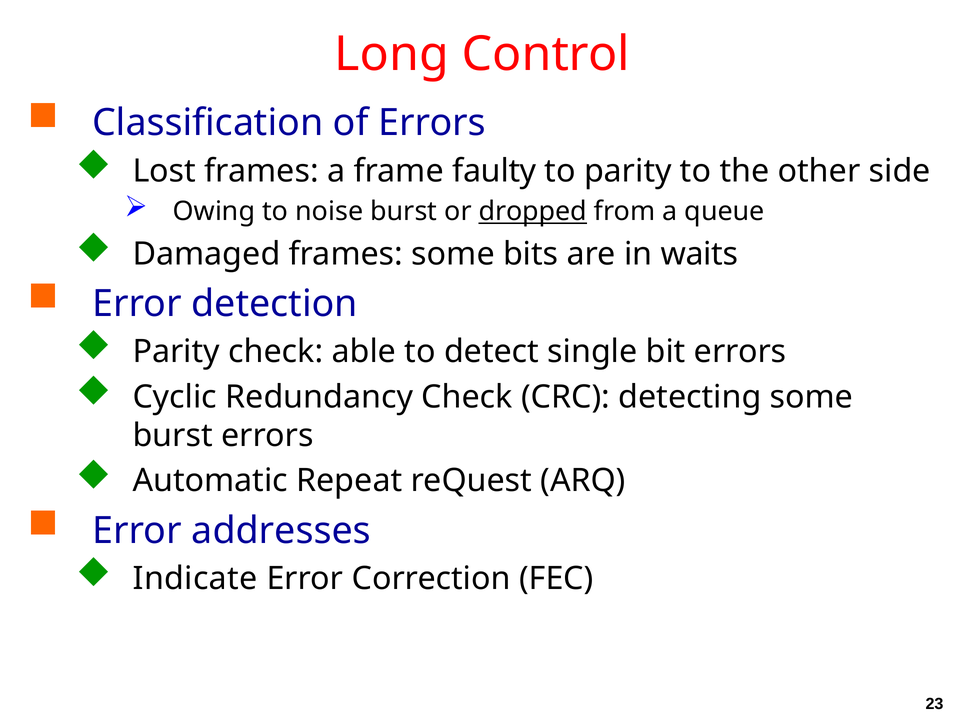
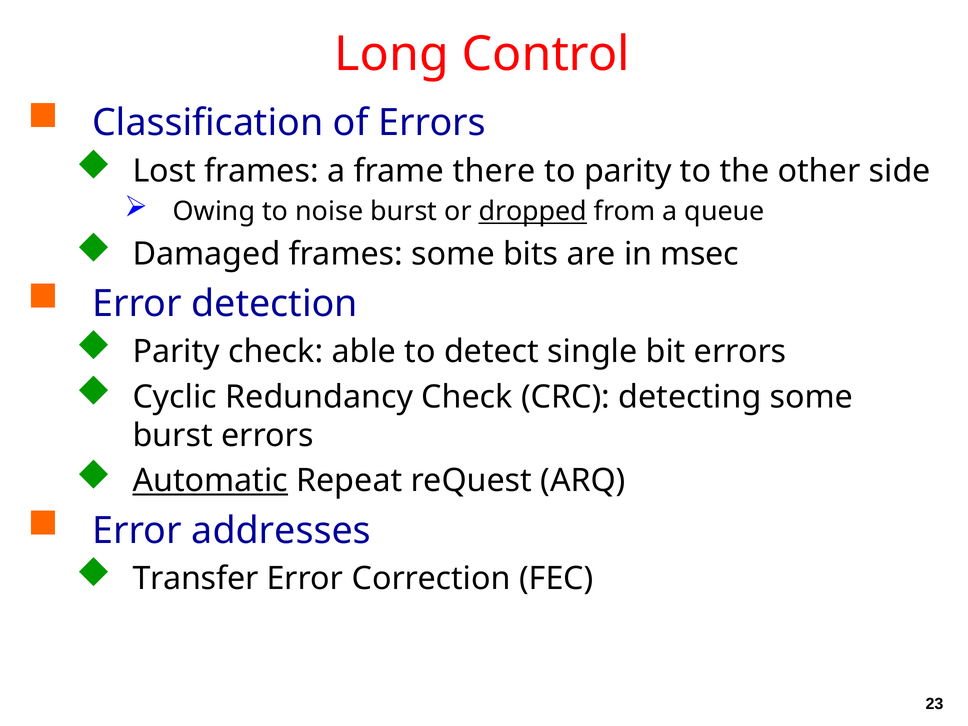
faulty: faulty -> there
waits: waits -> msec
Automatic underline: none -> present
Indicate: Indicate -> Transfer
